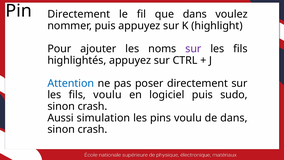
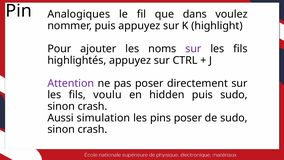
Pin Directement: Directement -> Analogiques
Attention colour: blue -> purple
logiciel: logiciel -> hidden
pins voulu: voulu -> poser
de dans: dans -> sudo
